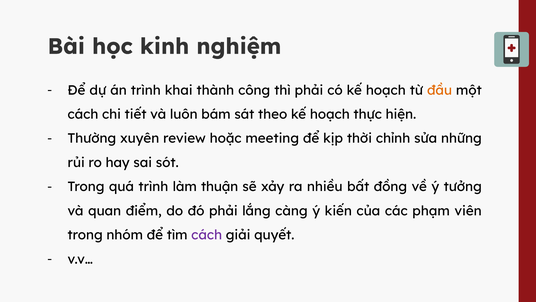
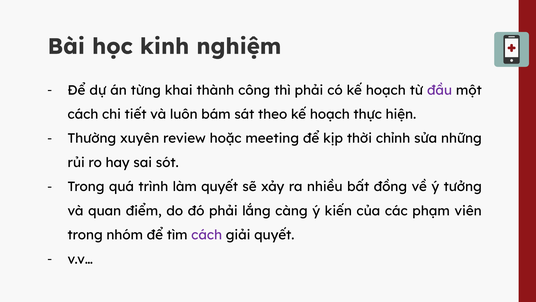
án trình: trình -> từng
đầu colour: orange -> purple
làm thuận: thuận -> quyết
